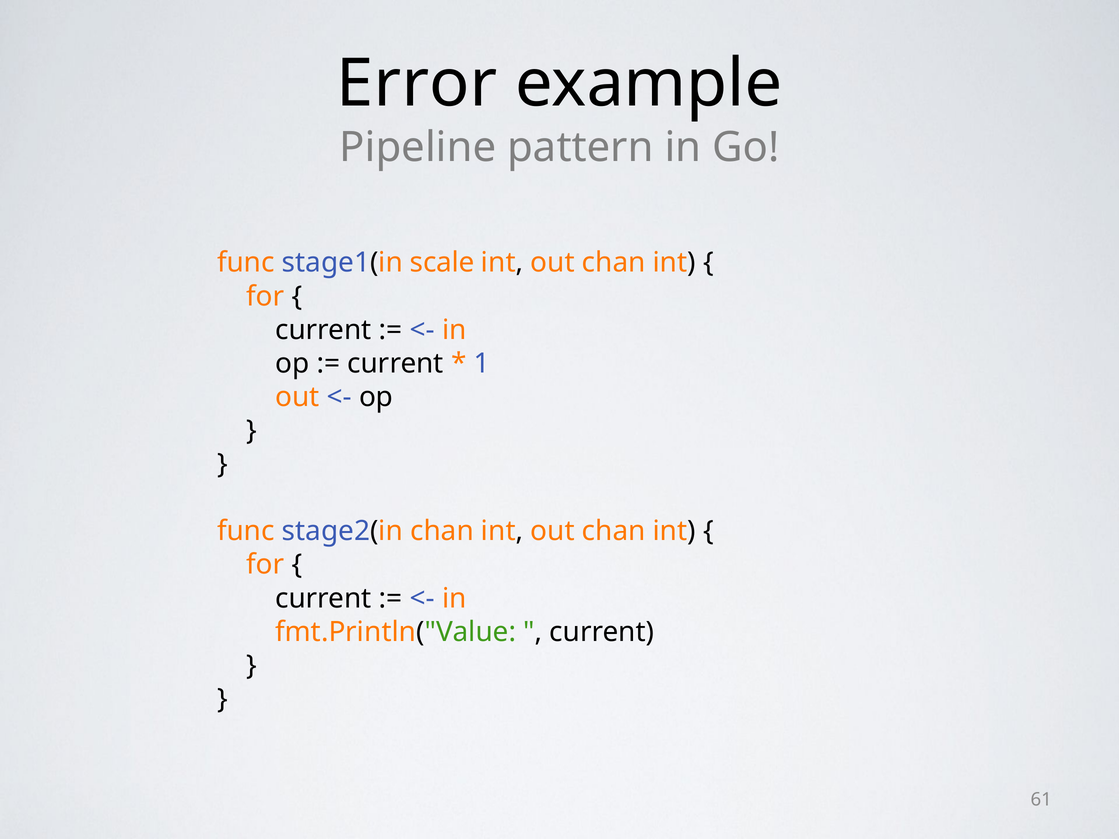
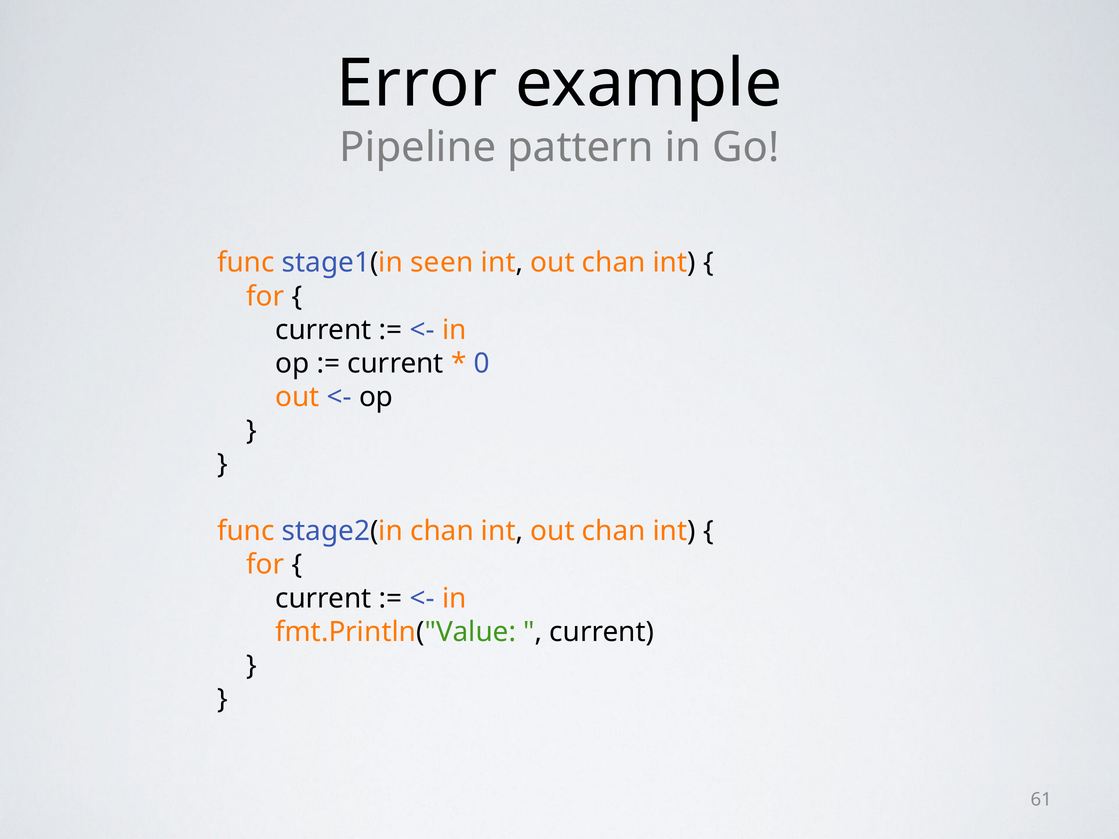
scale: scale -> seen
1: 1 -> 0
